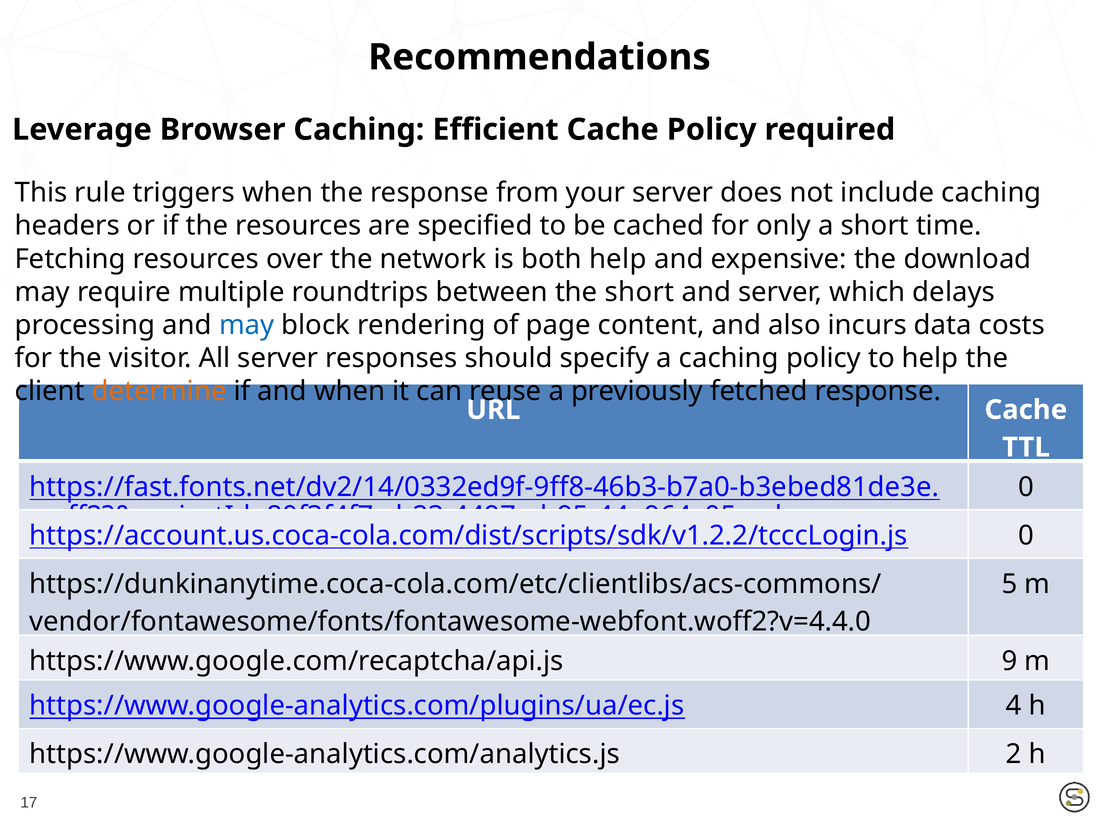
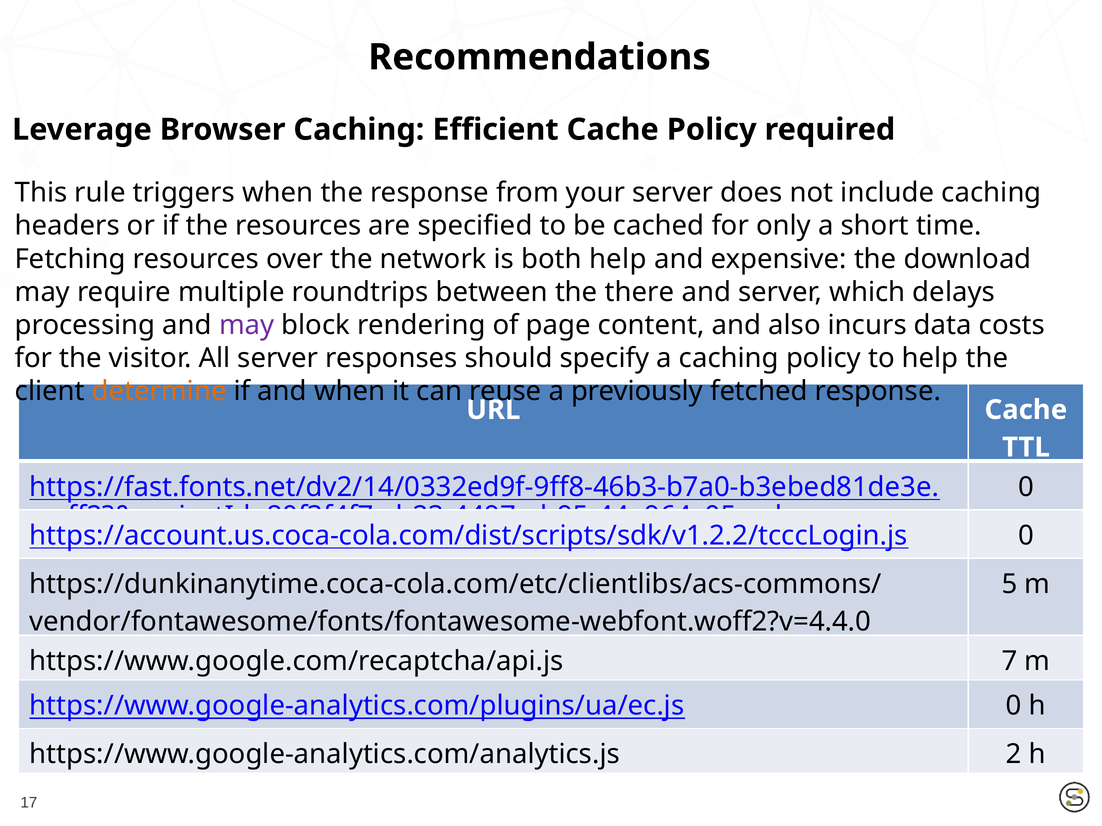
the short: short -> there
may at (247, 325) colour: blue -> purple
9: 9 -> 7
https://www.google-analytics.com/plugins/ua/ec.js 4: 4 -> 0
